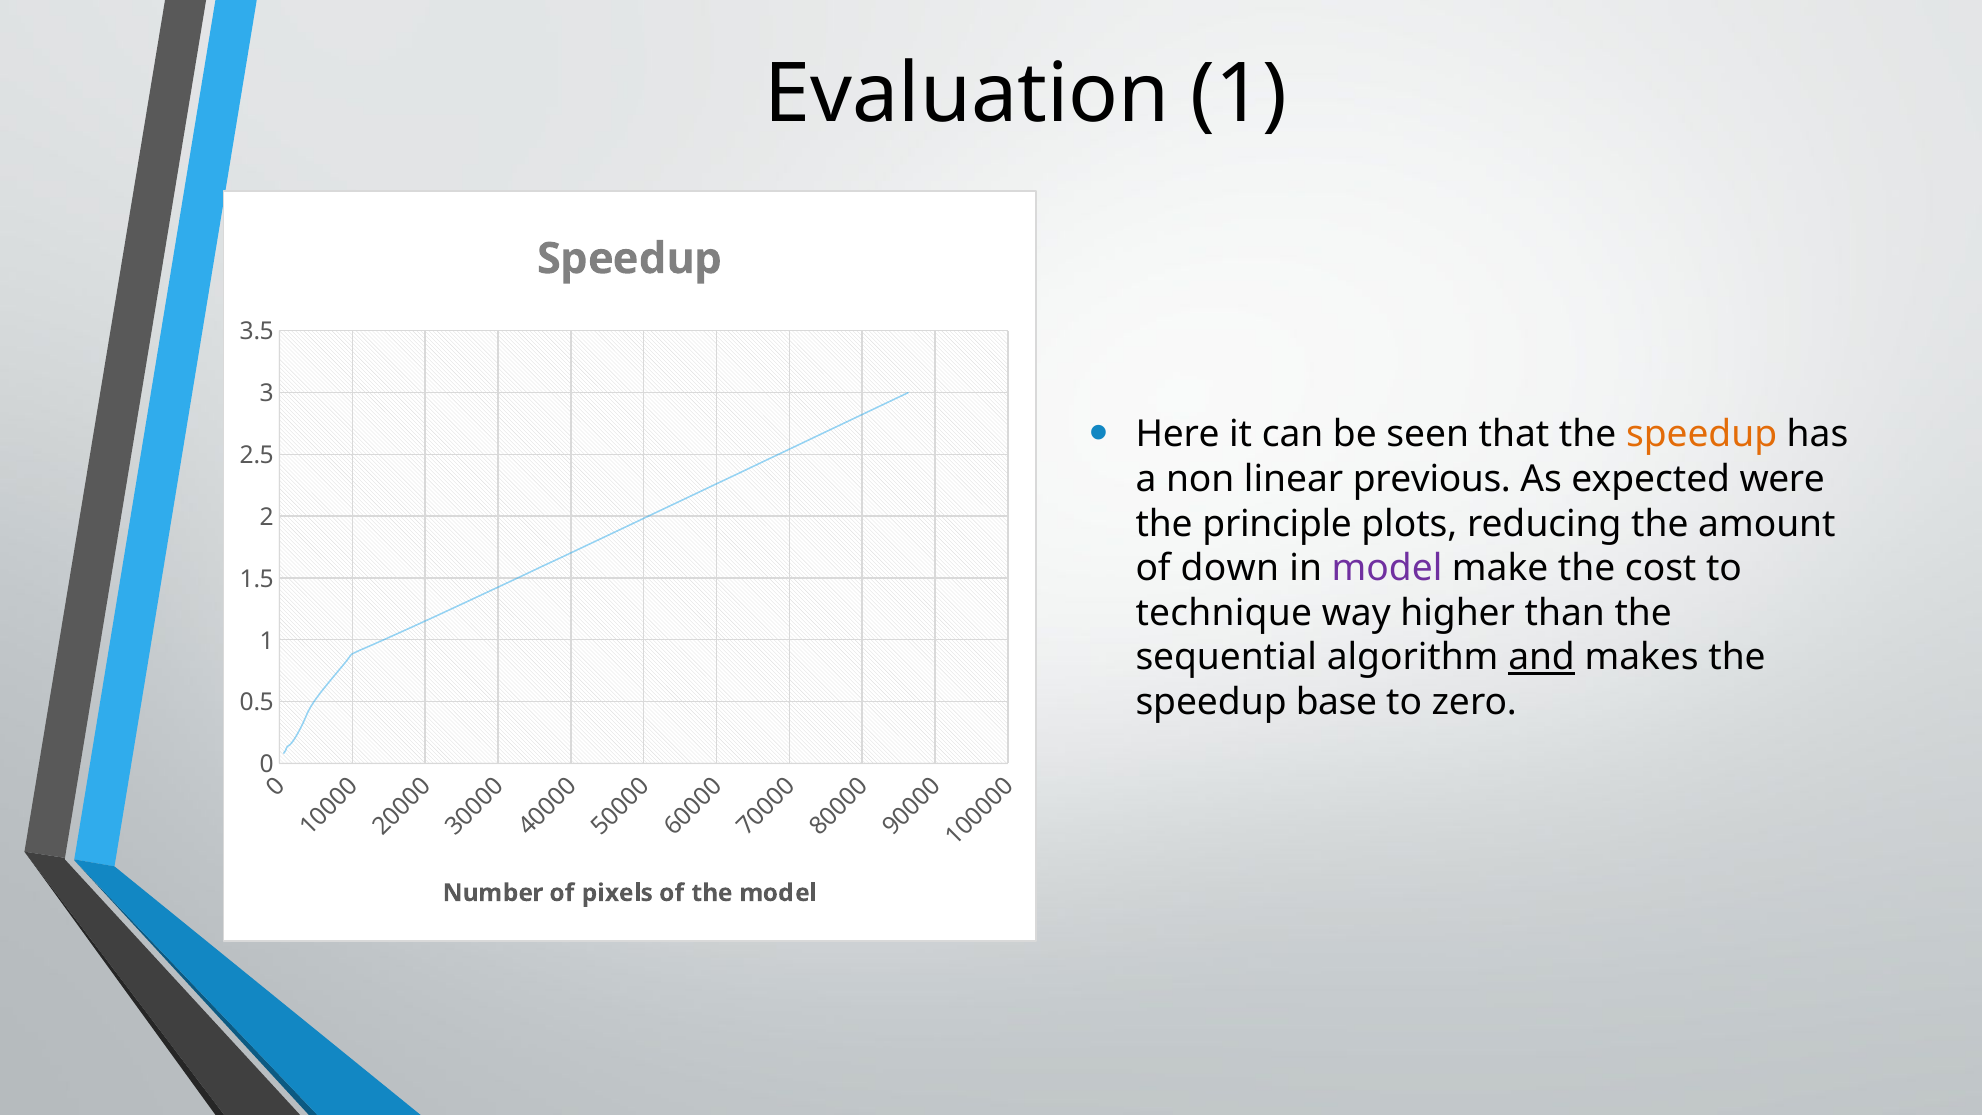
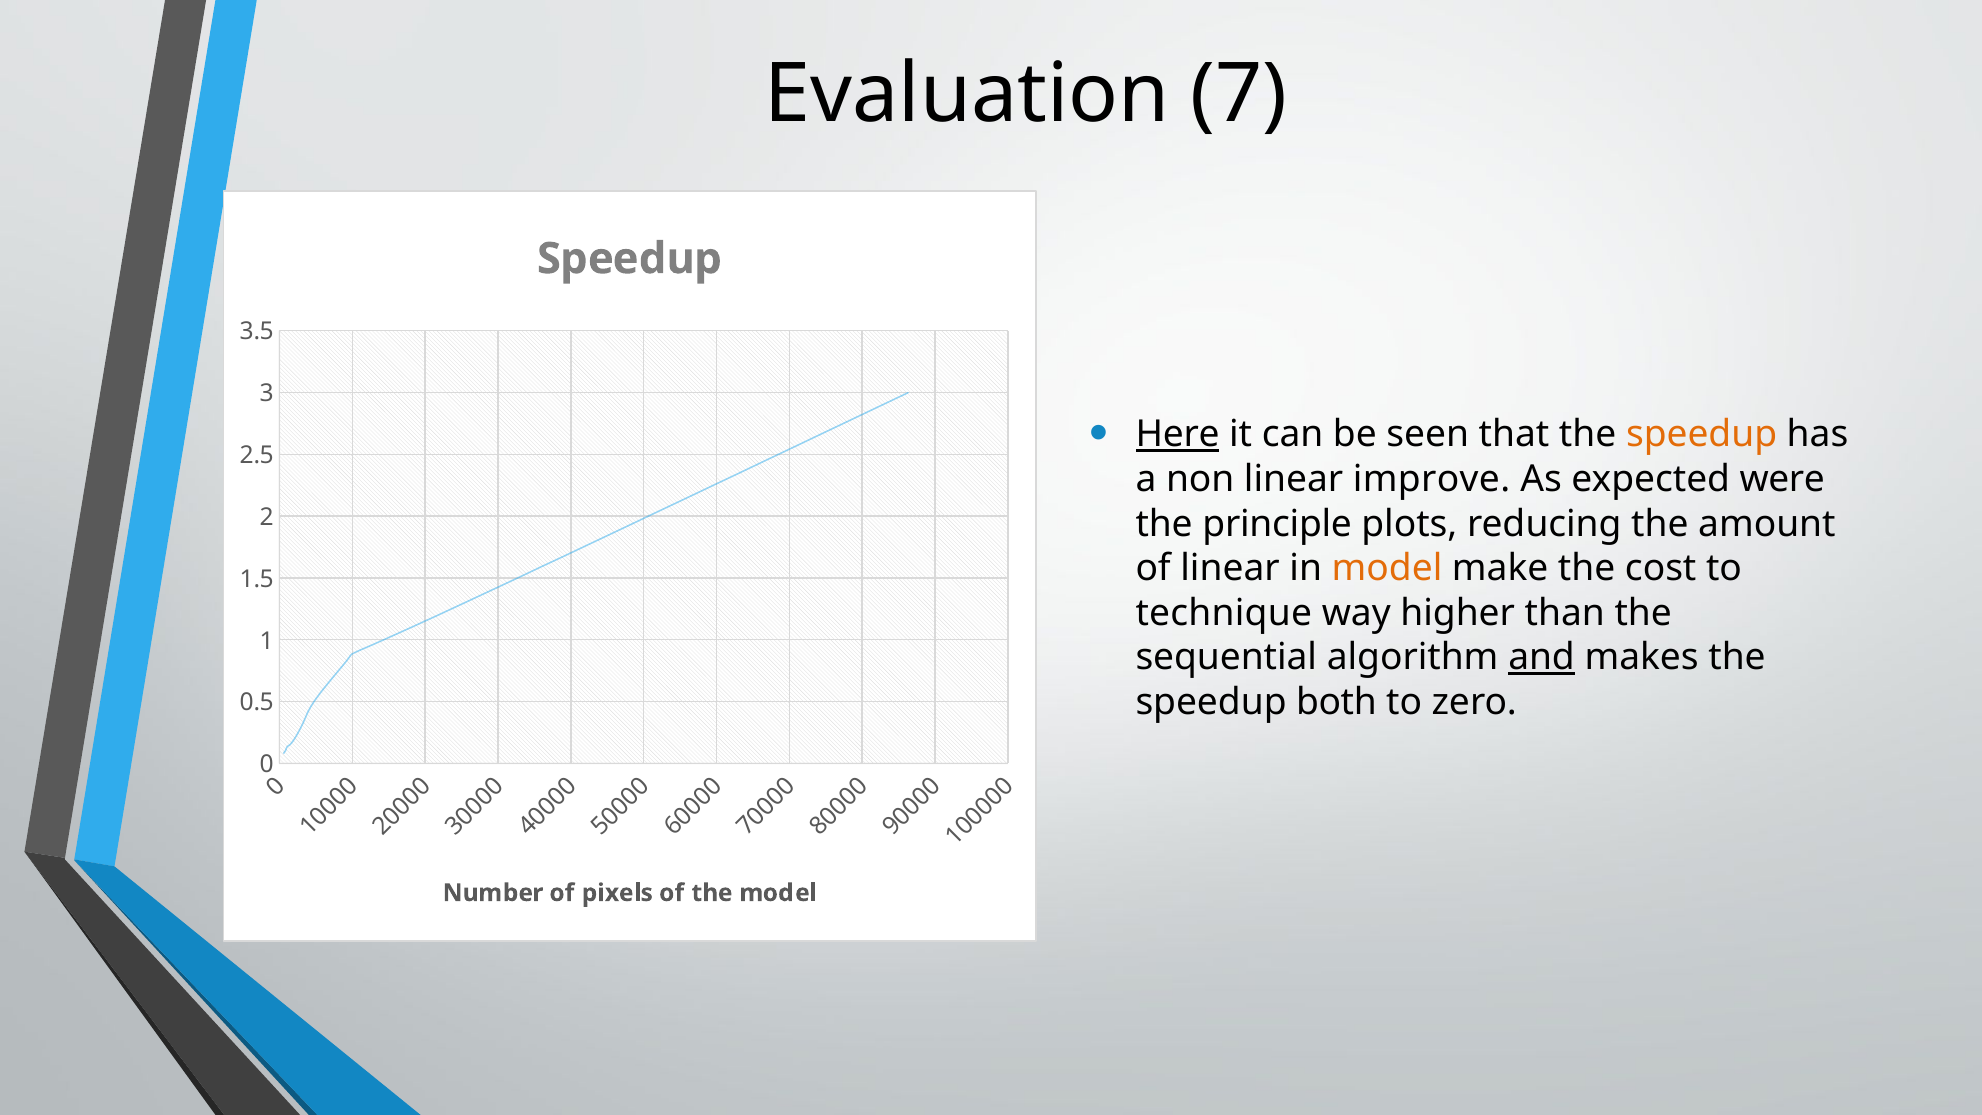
Evaluation 1: 1 -> 7
Here underline: none -> present
previous: previous -> improve
of down: down -> linear
model at (1387, 568) colour: purple -> orange
base: base -> both
